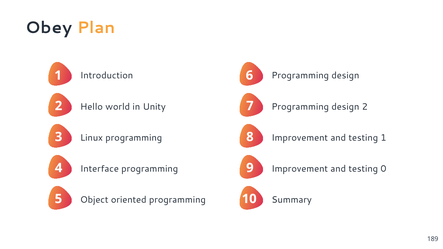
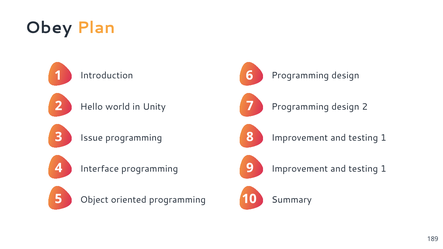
Linux: Linux -> Issue
0 at (383, 169): 0 -> 1
